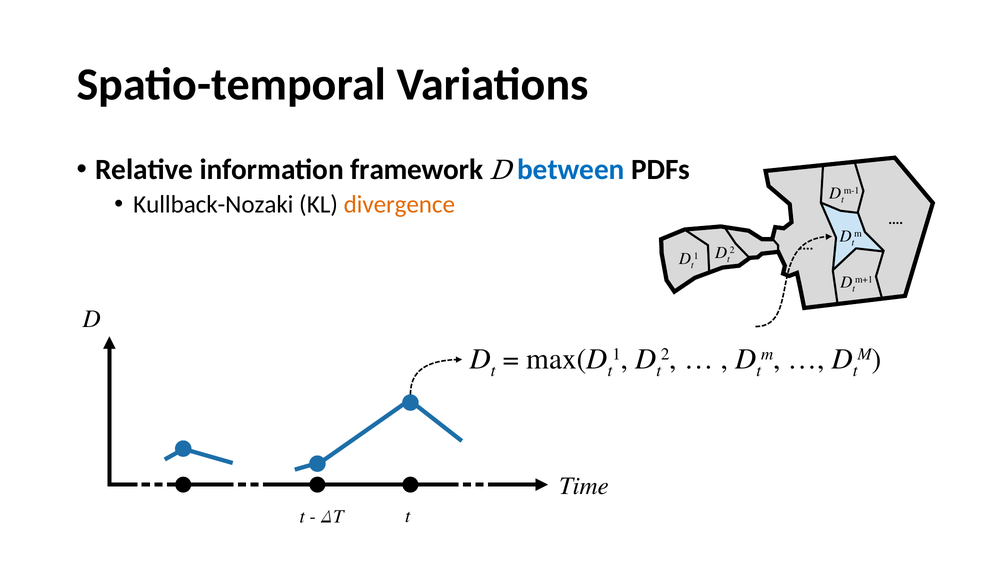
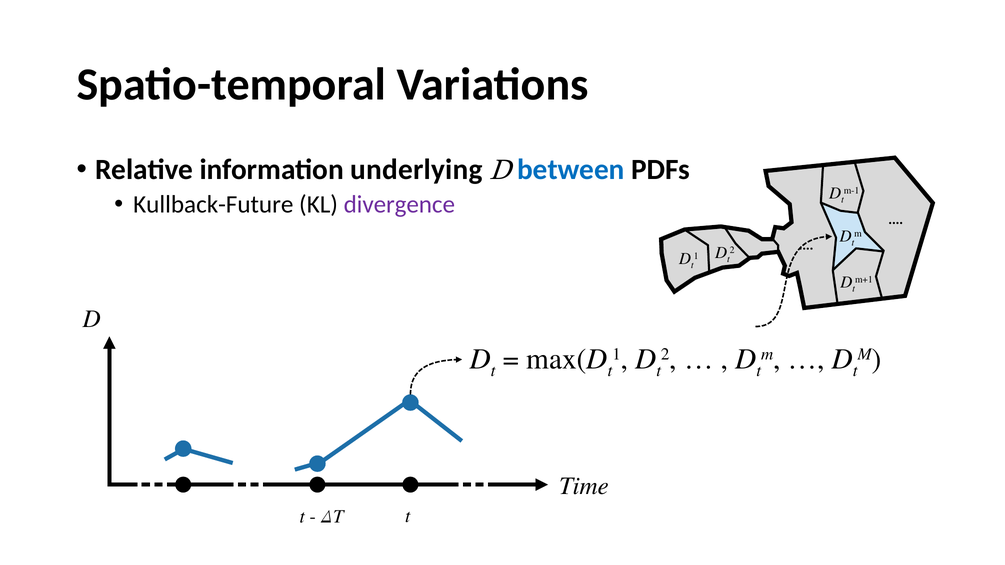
framework: framework -> underlying
Kullback-Nozaki: Kullback-Nozaki -> Kullback-Future
divergence colour: orange -> purple
